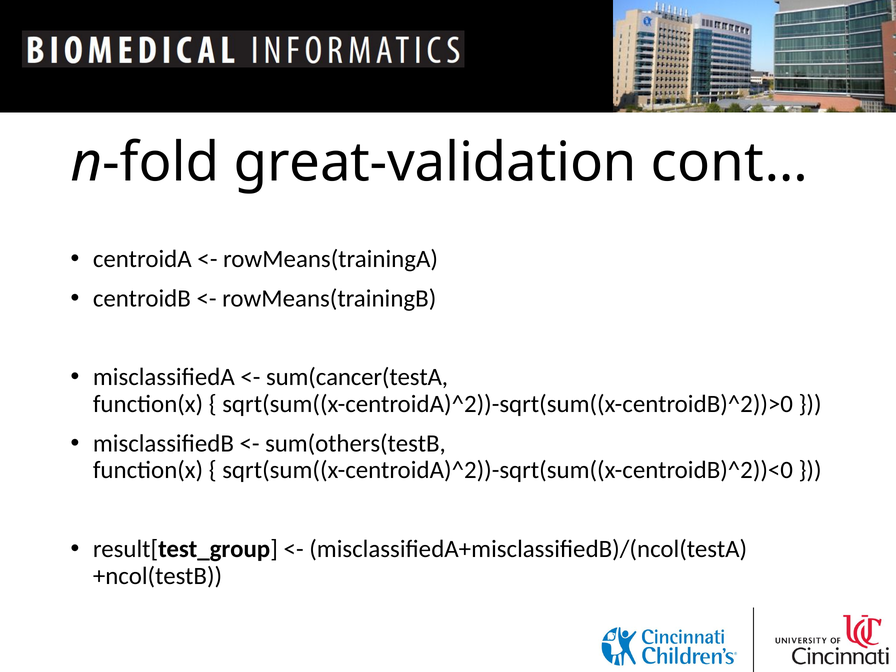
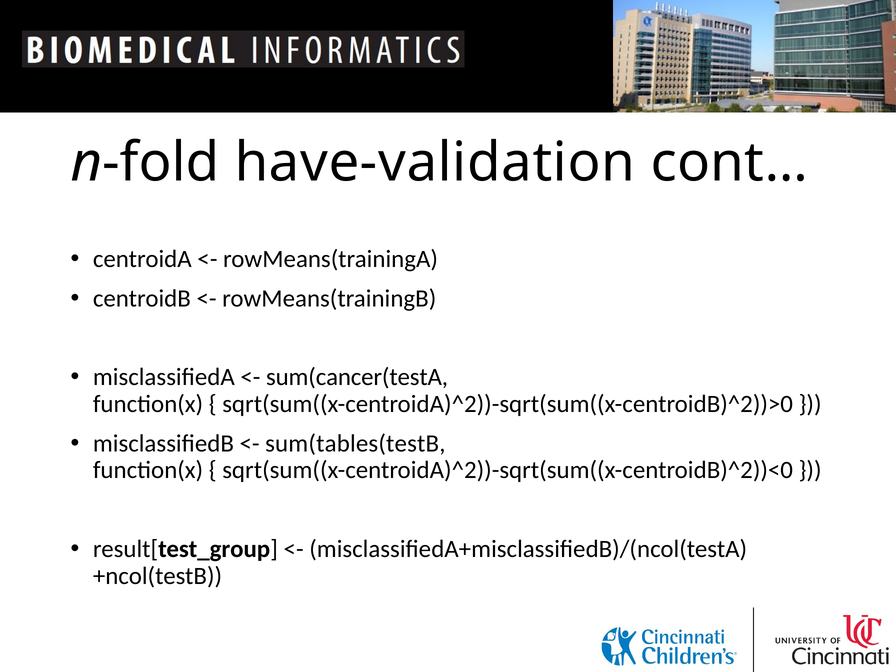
great-validation: great-validation -> have-validation
sum(others(testB: sum(others(testB -> sum(tables(testB
